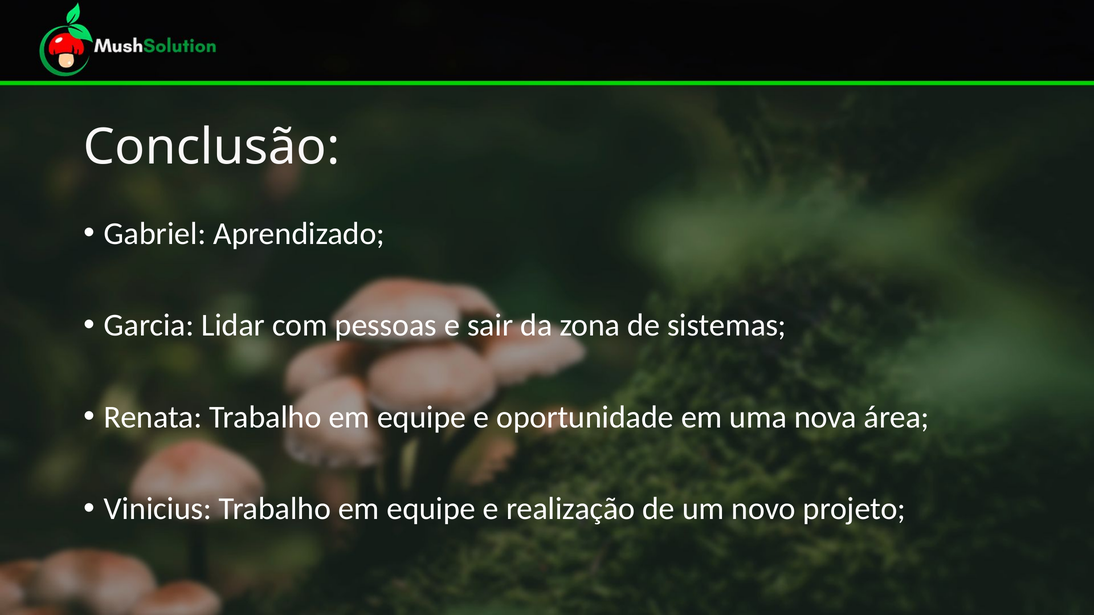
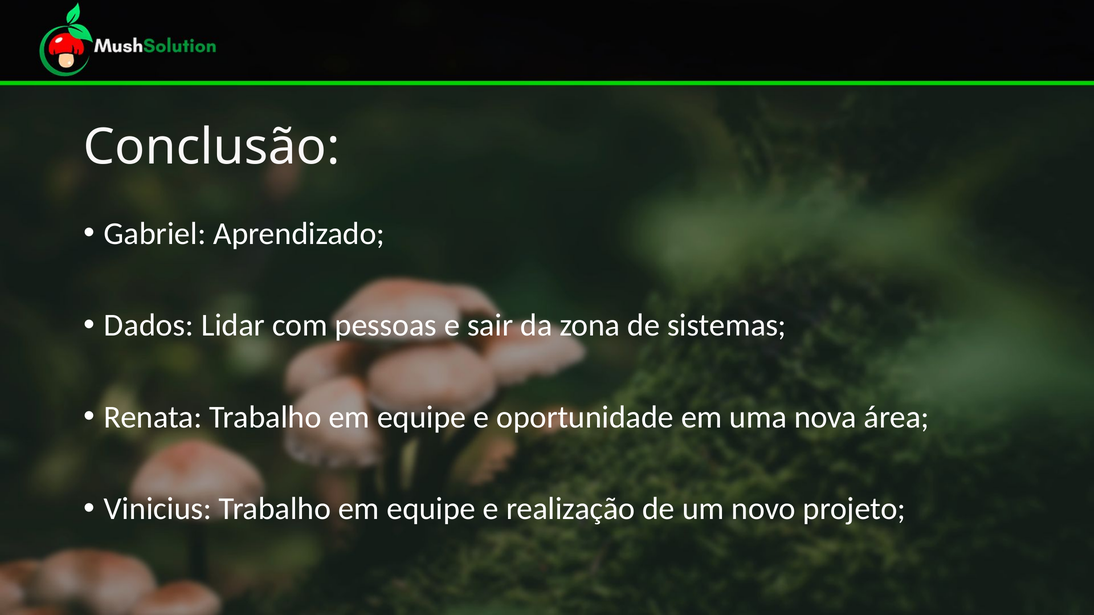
Garcia: Garcia -> Dados
